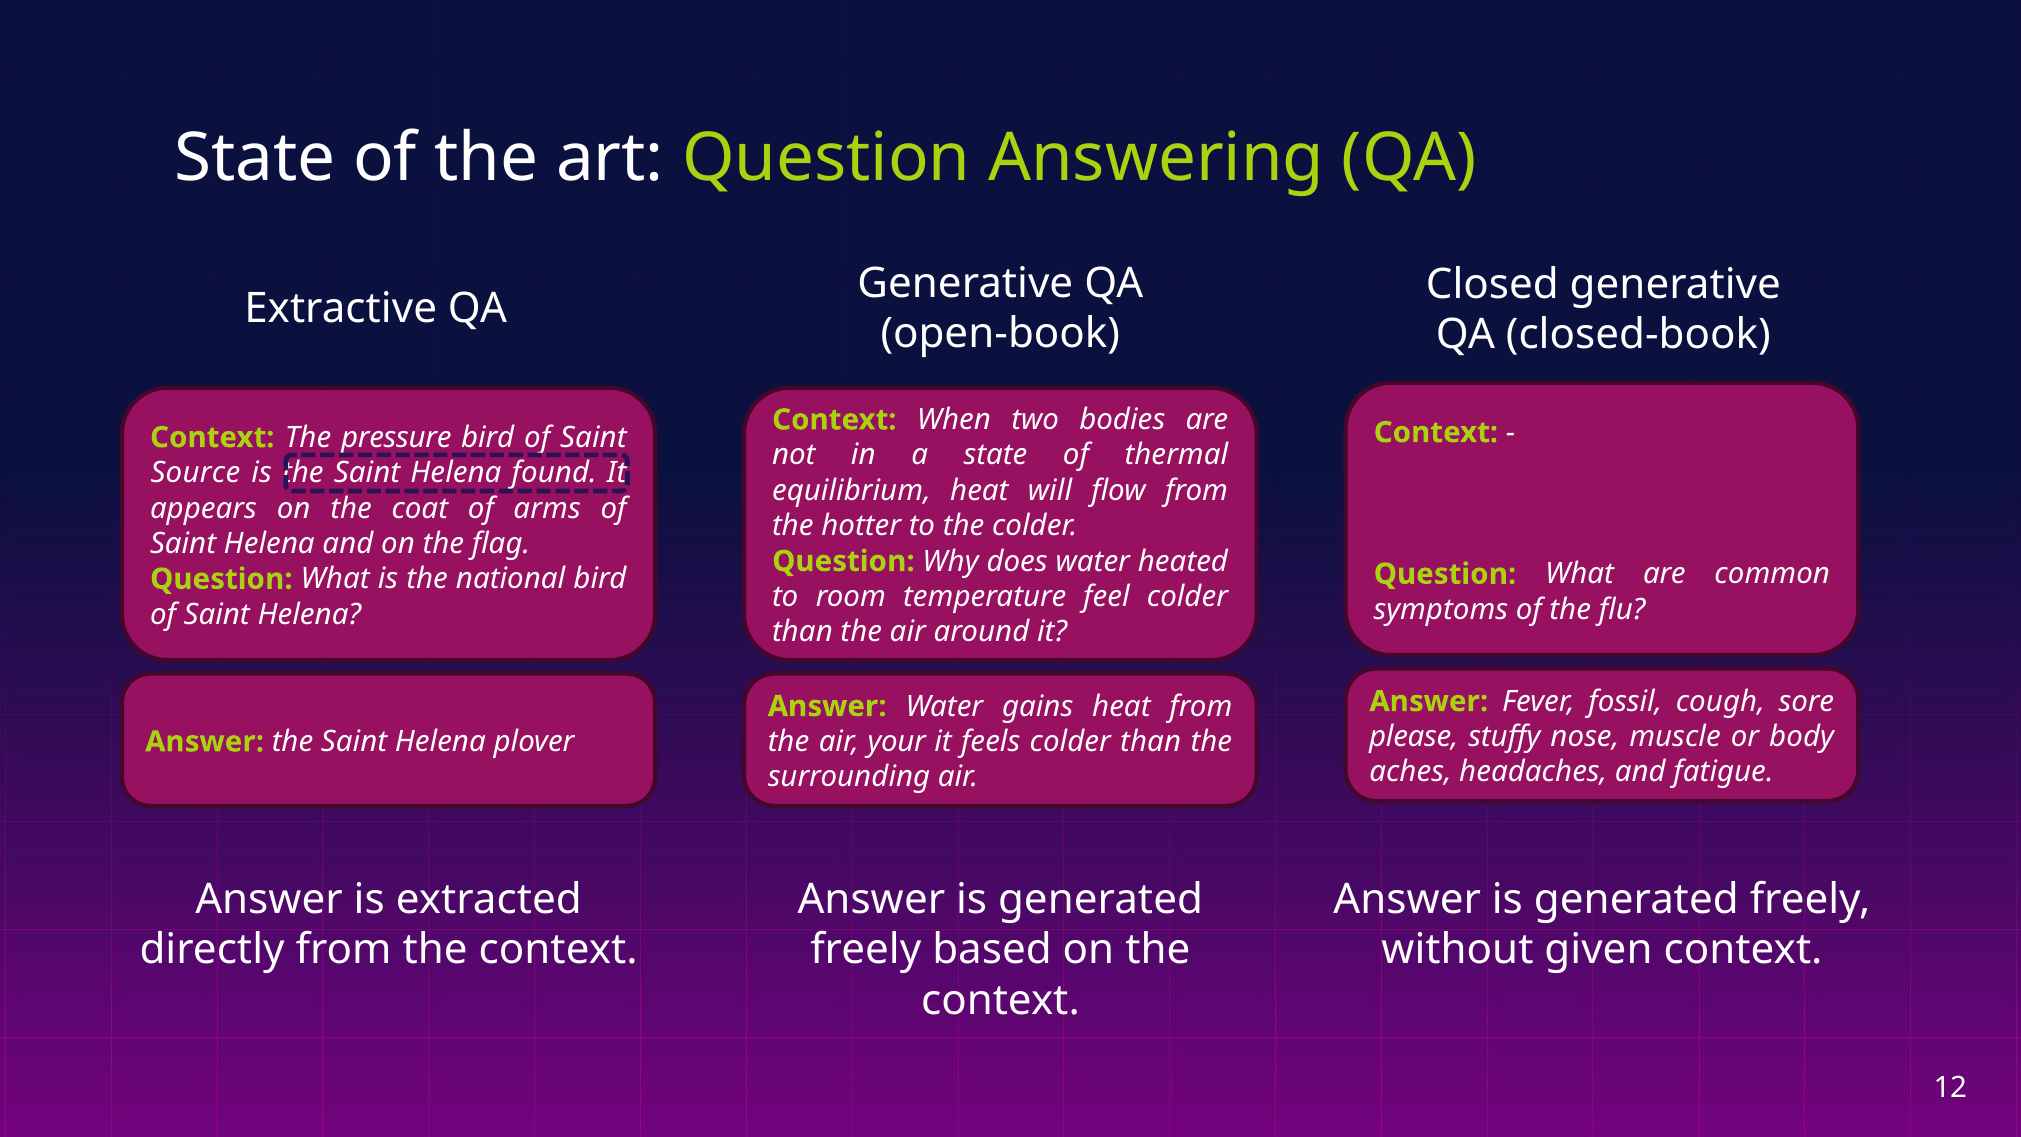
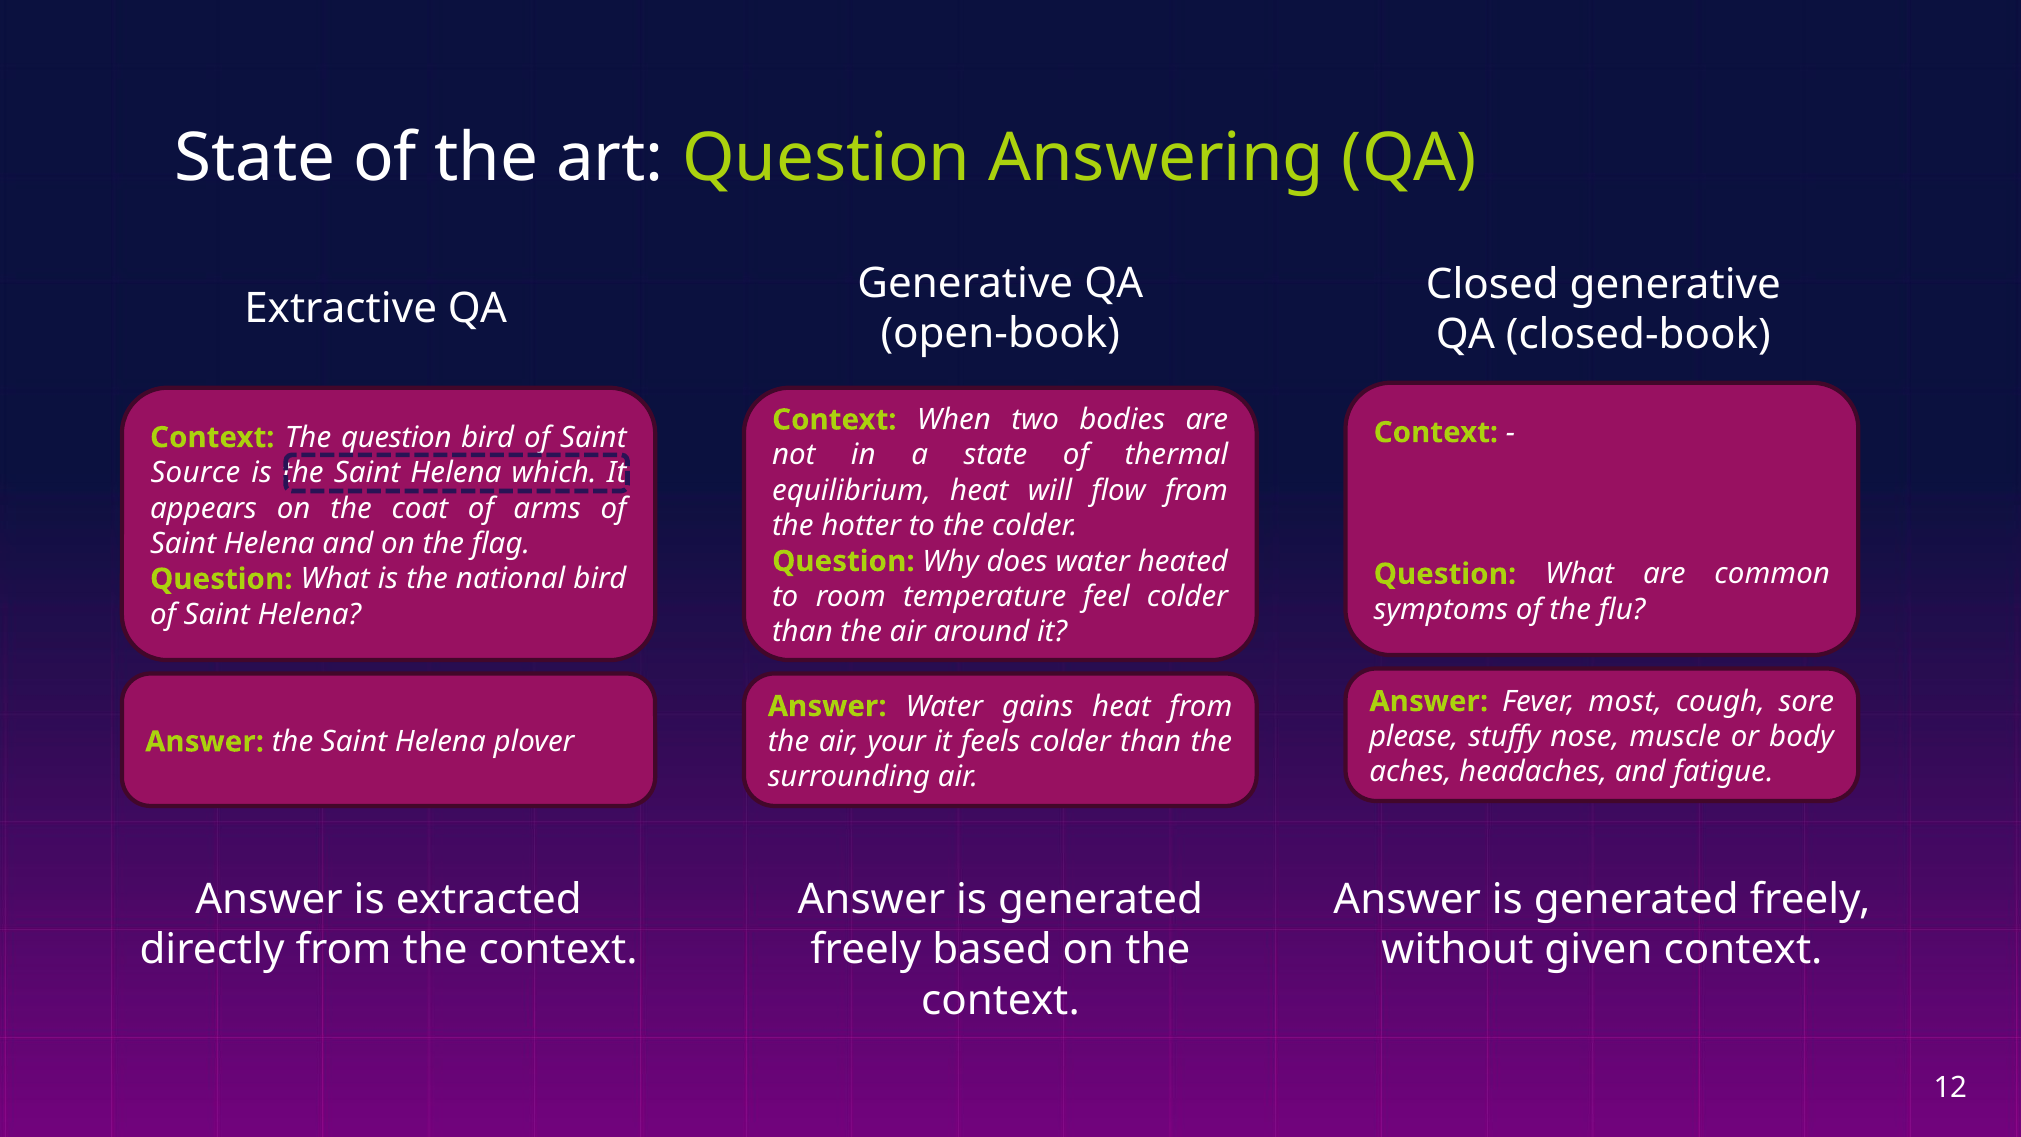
The pressure: pressure -> question
found: found -> which
fossil: fossil -> most
